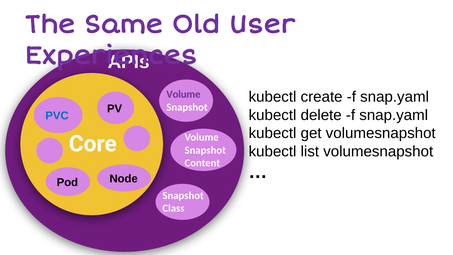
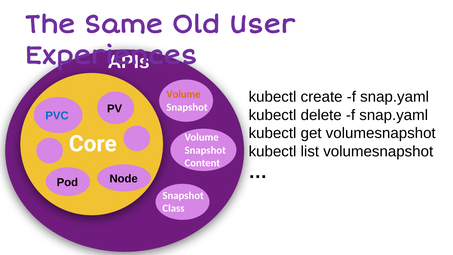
Volume at (183, 94) colour: purple -> orange
